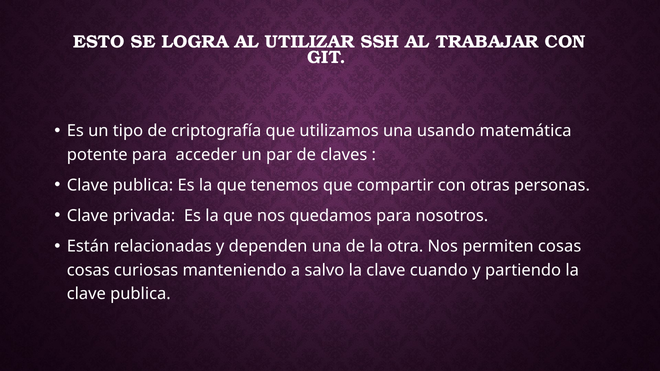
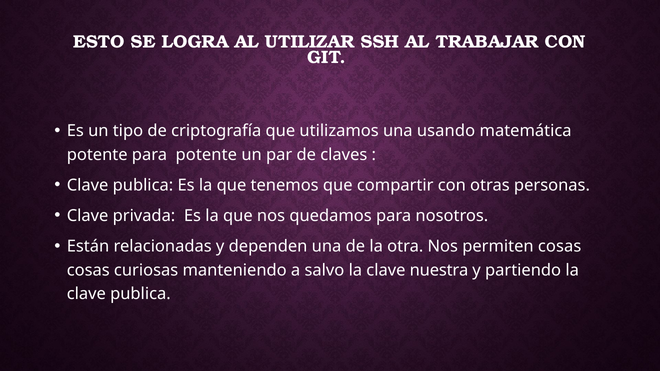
para acceder: acceder -> potente
cuando: cuando -> nuestra
